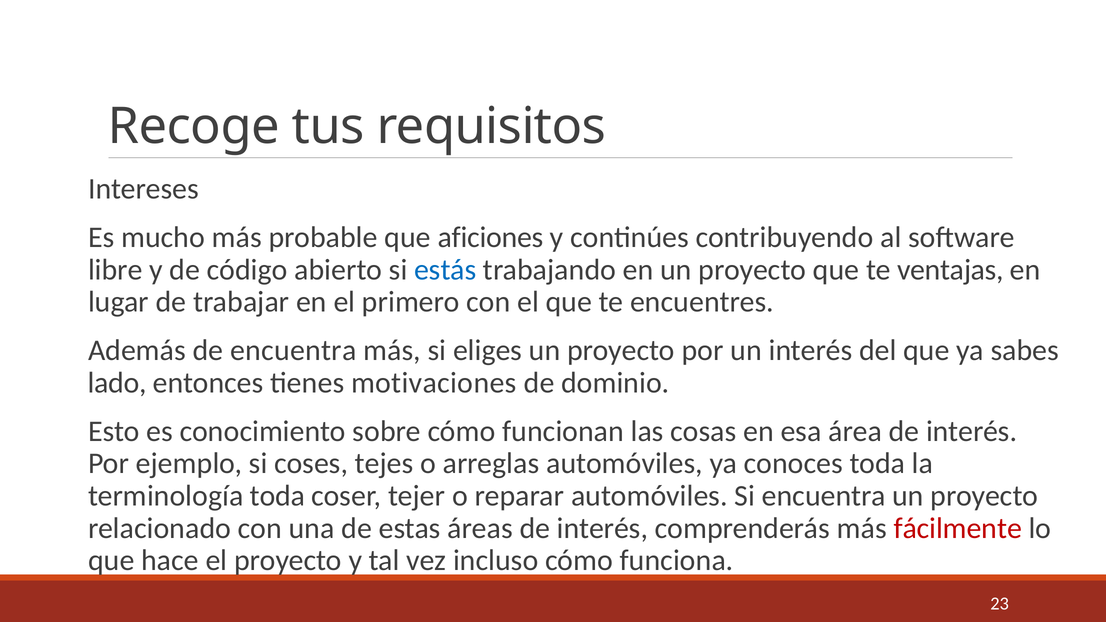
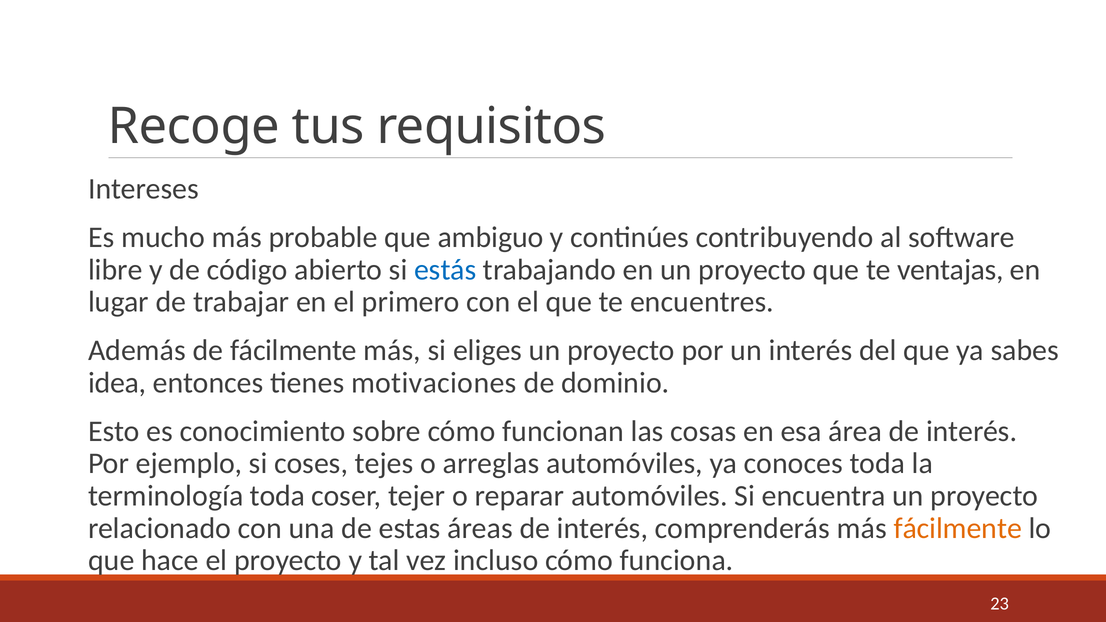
aficiones: aficiones -> ambiguo
de encuentra: encuentra -> fácilmente
lado: lado -> idea
fácilmente at (958, 528) colour: red -> orange
